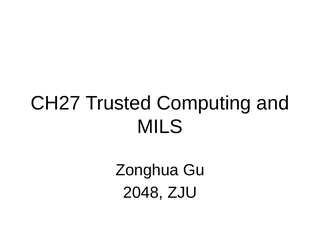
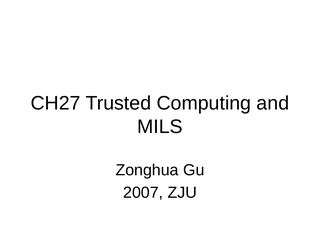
2048: 2048 -> 2007
